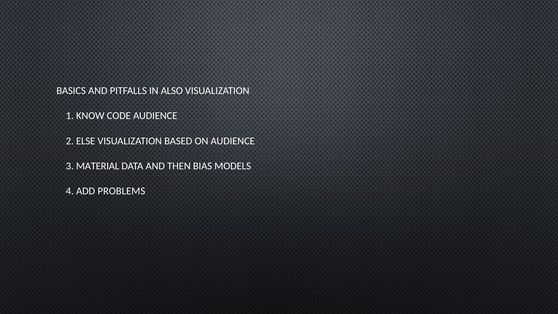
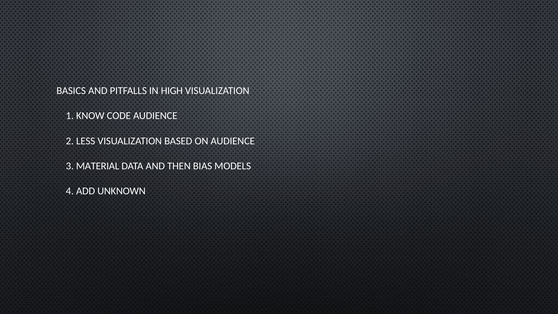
ALSO: ALSO -> HIGH
ELSE: ELSE -> LESS
PROBLEMS: PROBLEMS -> UNKNOWN
